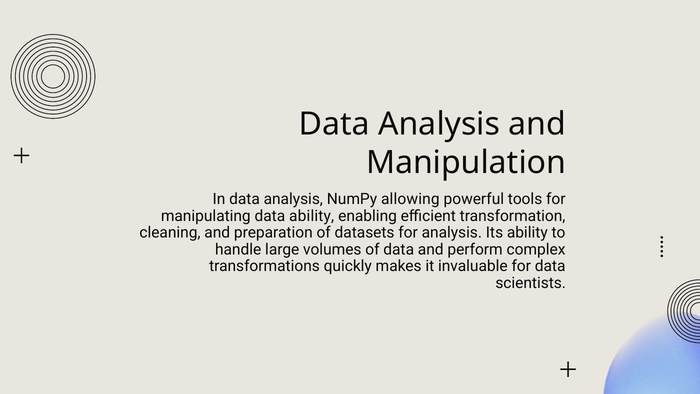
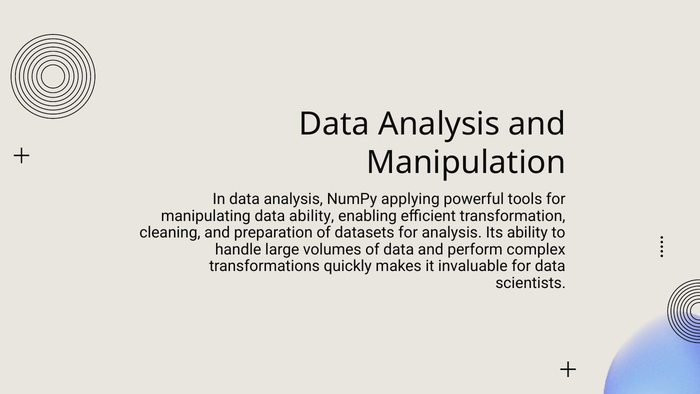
allowing: allowing -> applying
